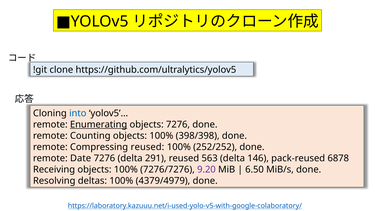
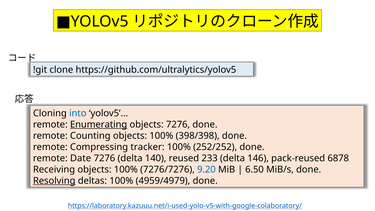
Compressing reused: reused -> tracker
291: 291 -> 140
563: 563 -> 233
9.20 colour: purple -> blue
Resolving underline: none -> present
4379/4979: 4379/4979 -> 4959/4979
